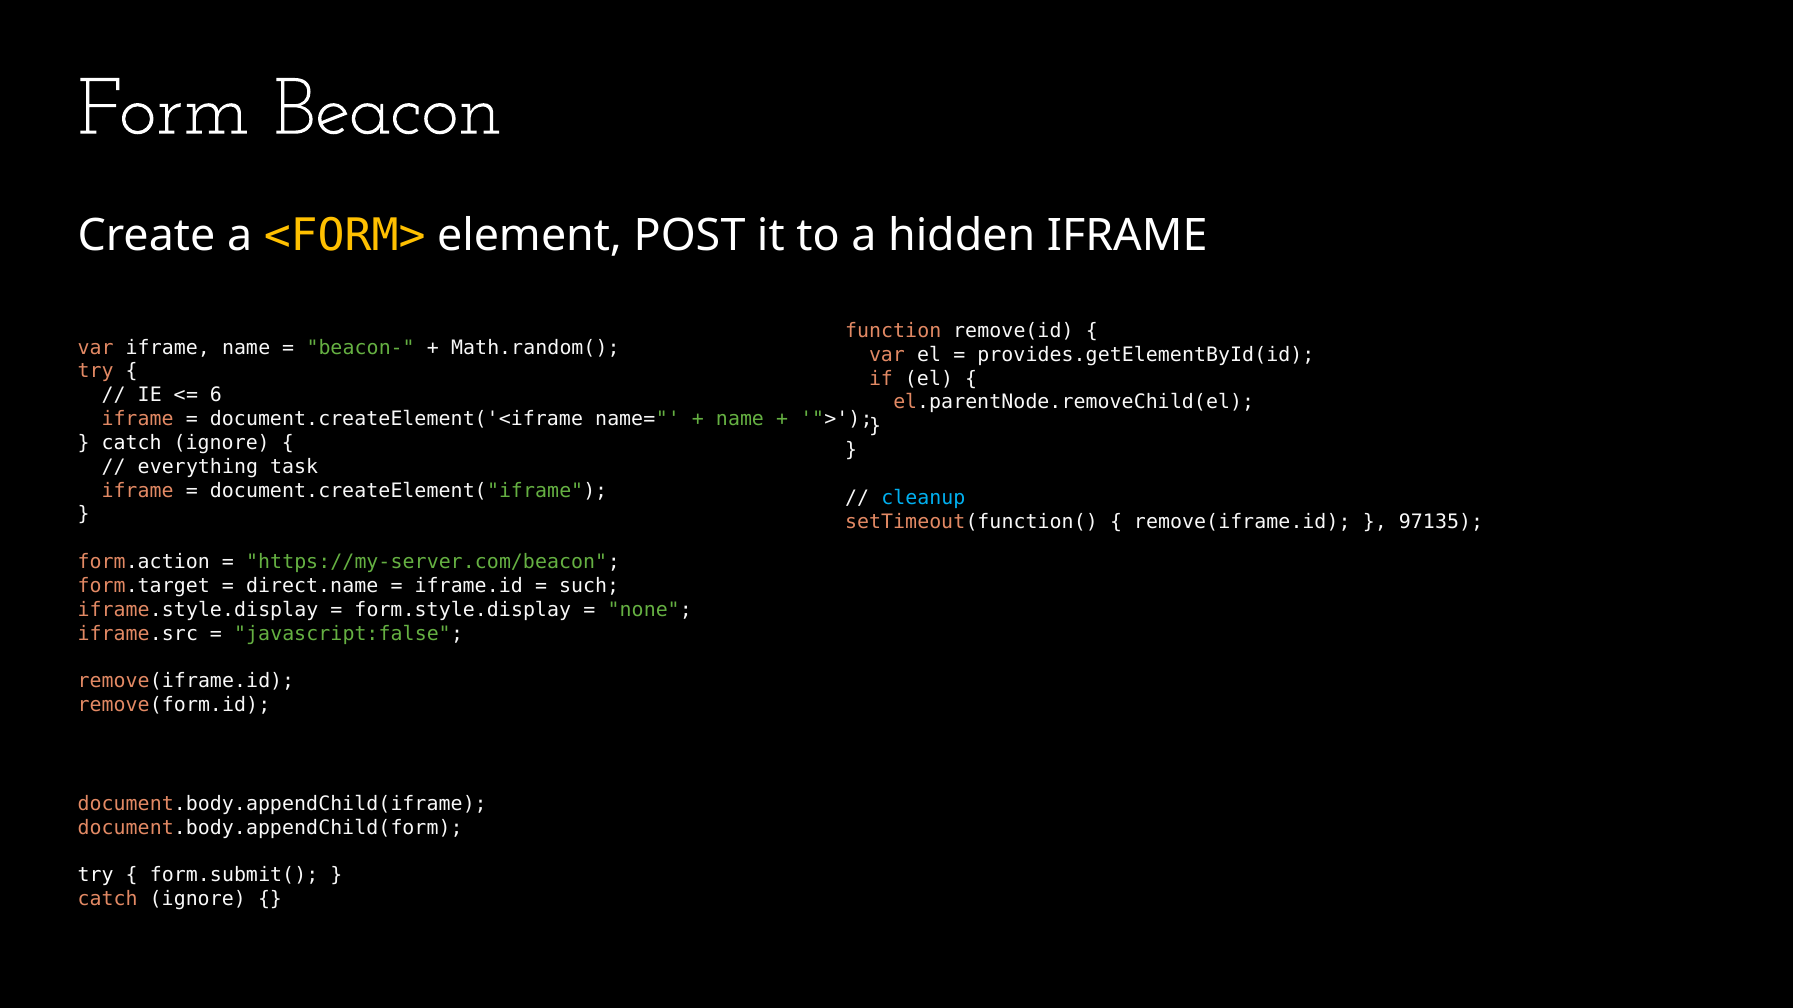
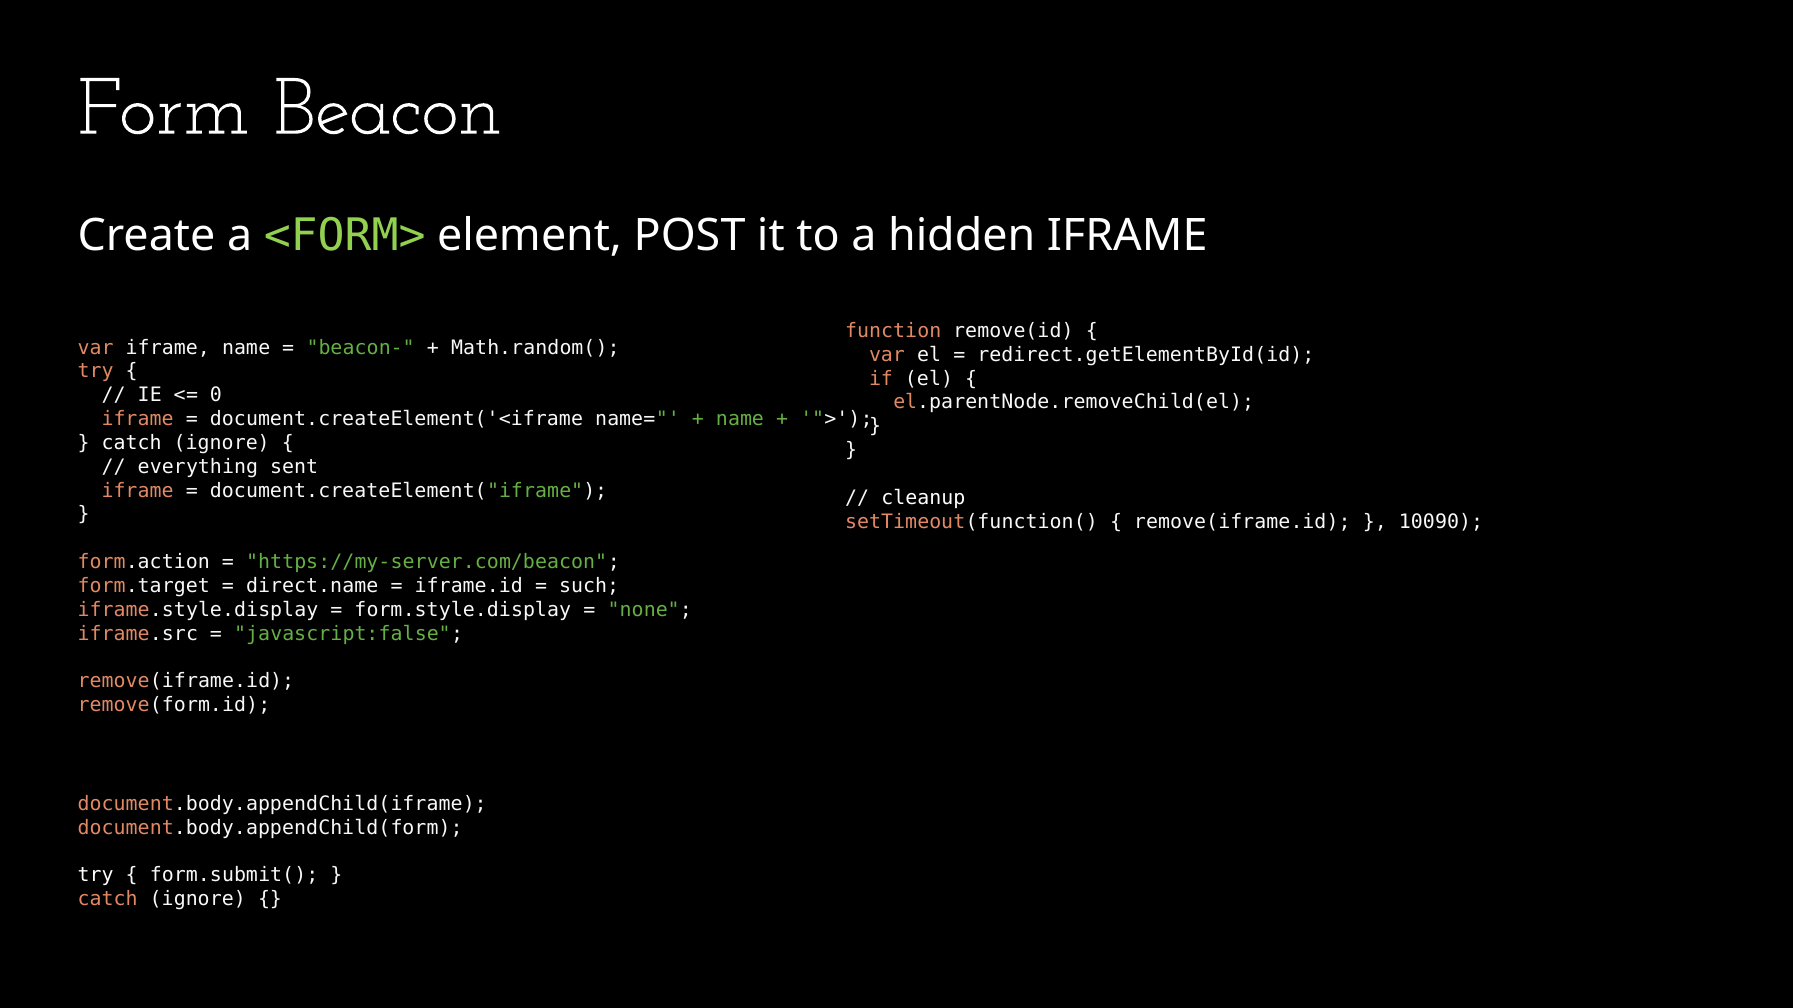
<FORM> colour: yellow -> light green
provides.getElementById(id: provides.getElementById(id -> redirect.getElementById(id
6: 6 -> 0
task: task -> sent
cleanup colour: light blue -> white
97135: 97135 -> 10090
